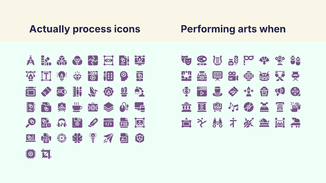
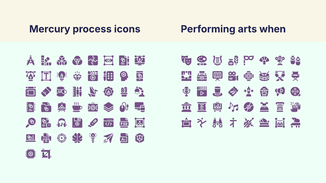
Actually: Actually -> Mercury
